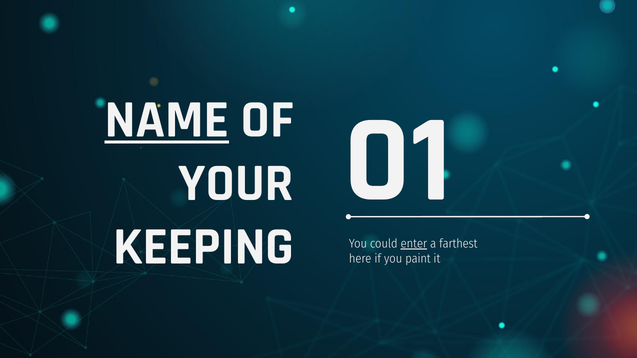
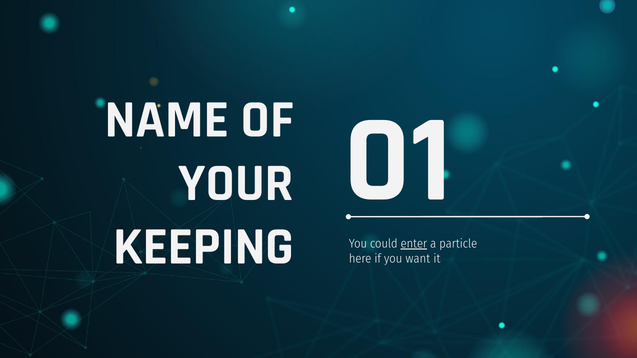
NAME underline: present -> none
farthest: farthest -> particle
paint: paint -> want
